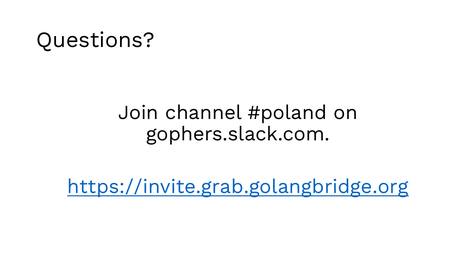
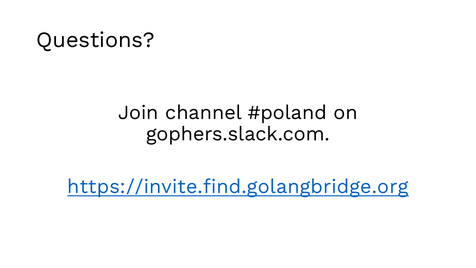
https://invite.grab.golangbridge.org: https://invite.grab.golangbridge.org -> https://invite.find.golangbridge.org
